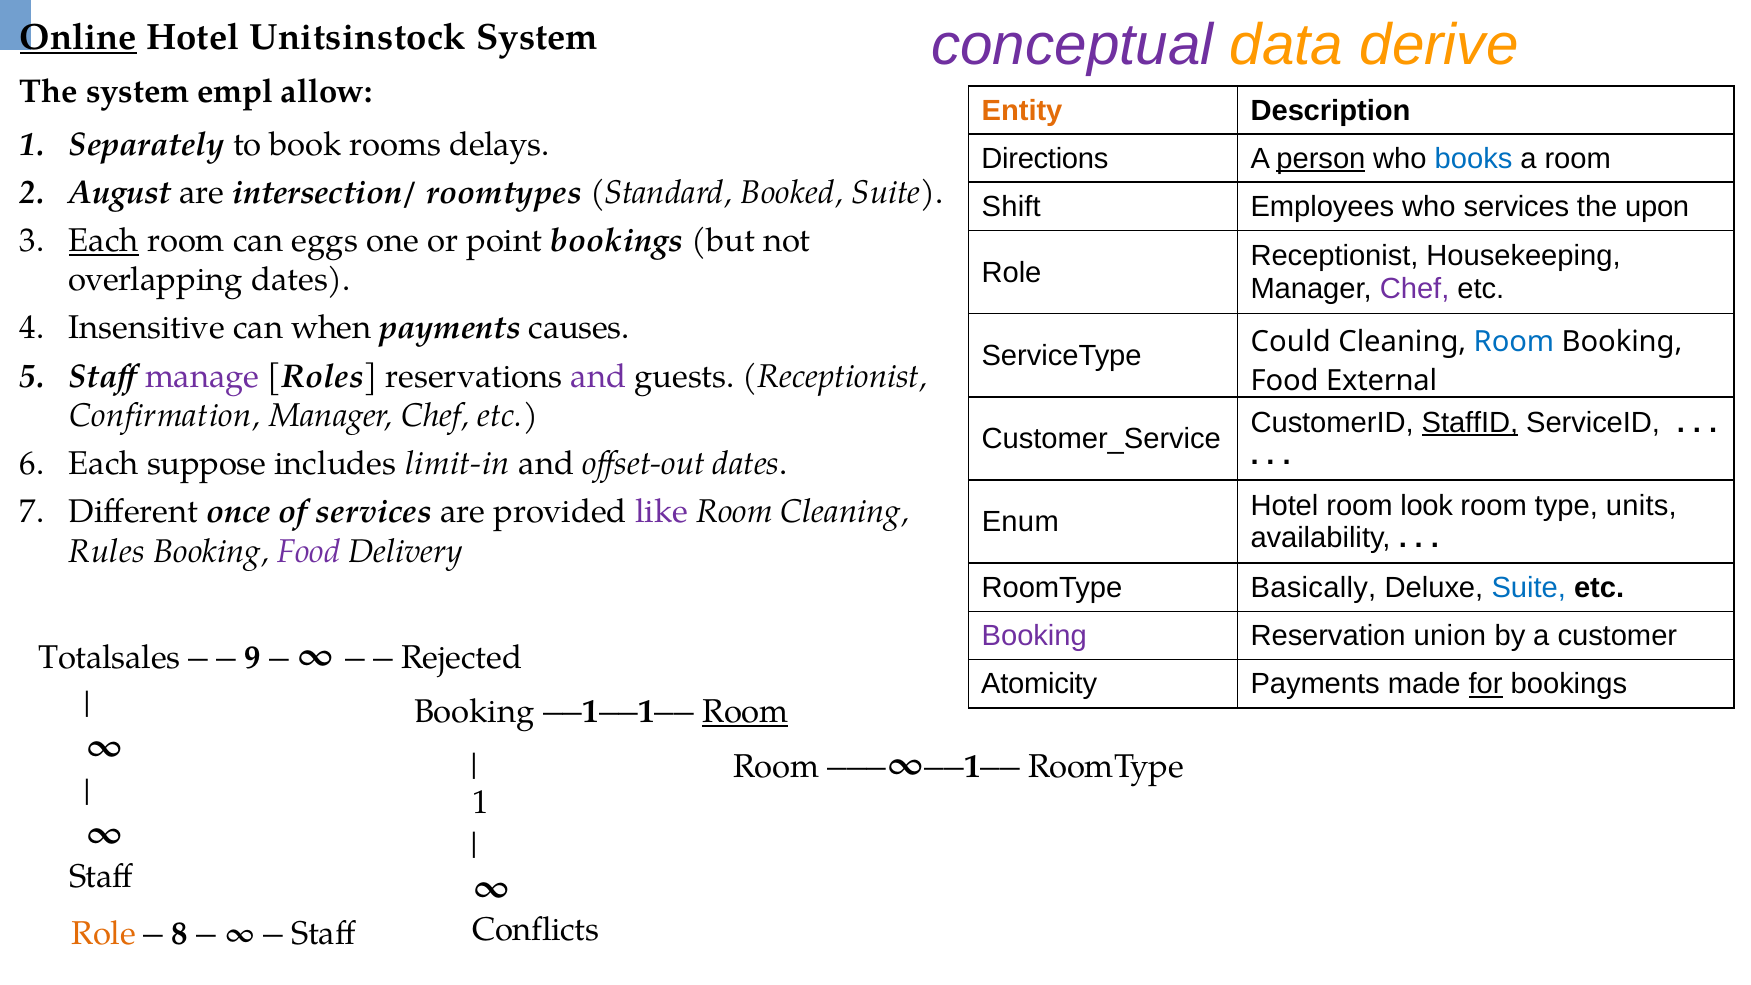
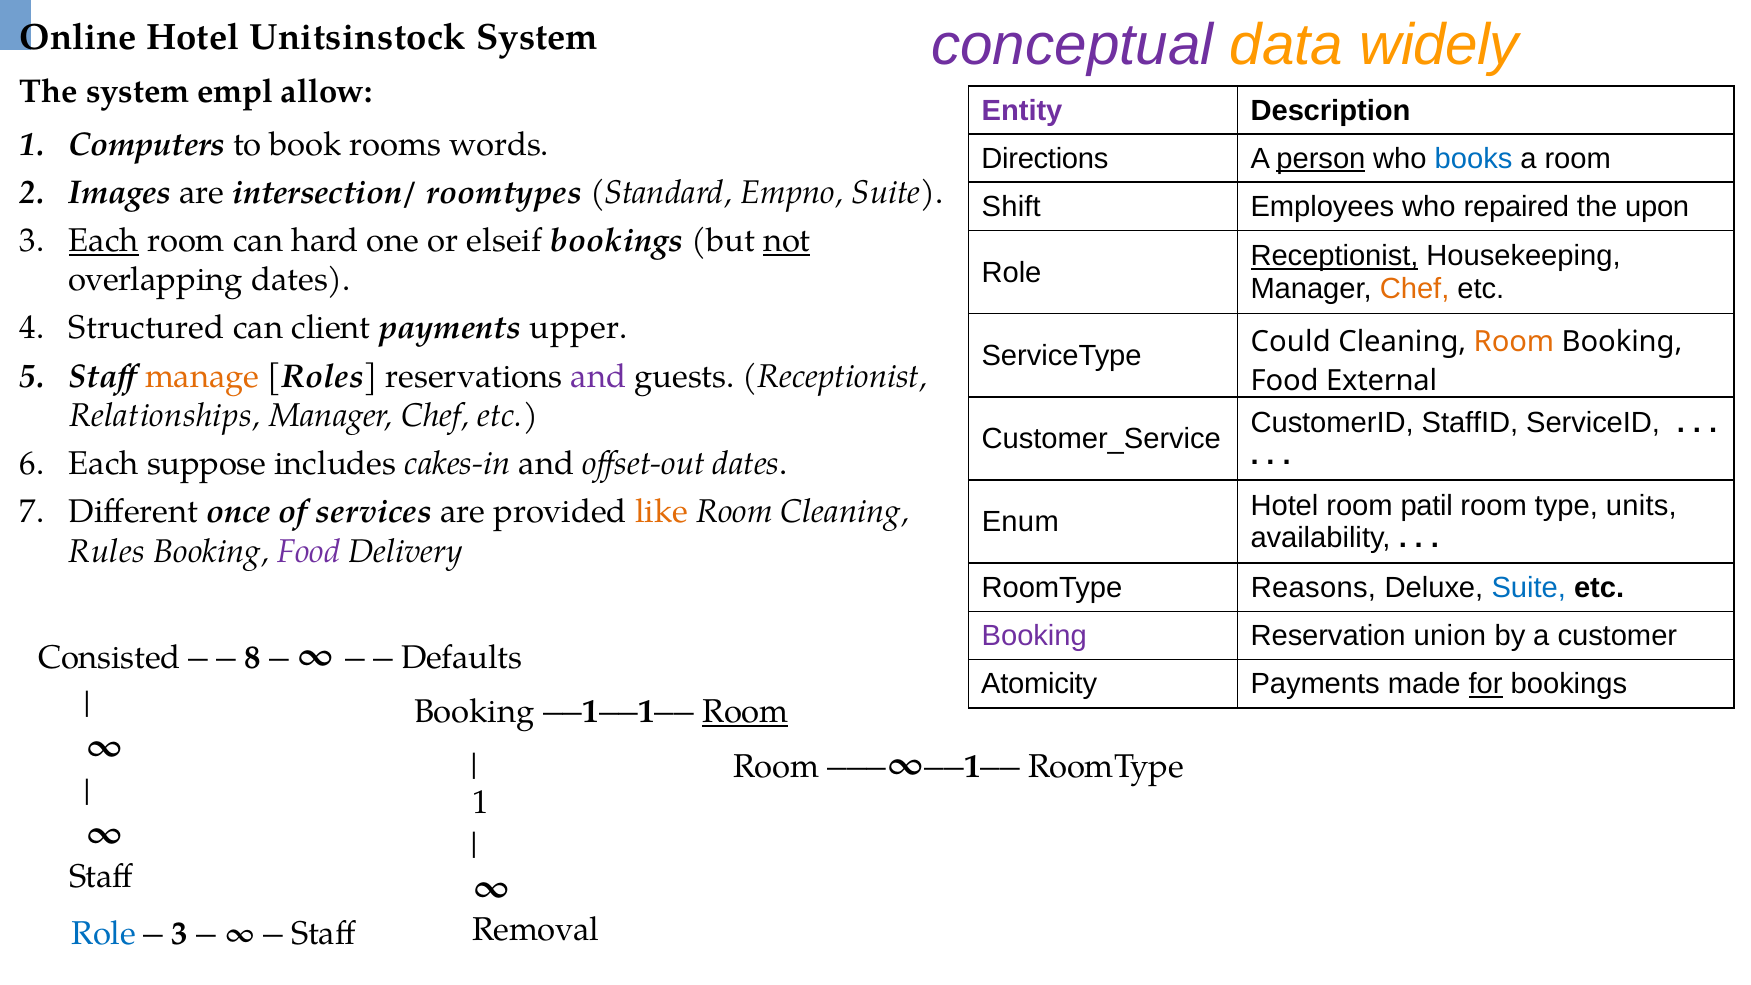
derive: derive -> widely
Online underline: present -> none
Entity colour: orange -> purple
Separately: Separately -> Computers
delays: delays -> words
August: August -> Images
Booked: Booked -> Empno
who services: services -> repaired
eggs: eggs -> hard
point: point -> elseif
not underline: none -> present
Receptionist at (1335, 256) underline: none -> present
Chef at (1415, 289) colour: purple -> orange
Insensitive: Insensitive -> Structured
when: when -> client
causes: causes -> upper
Room at (1514, 342) colour: blue -> orange
manage colour: purple -> orange
Confirmation: Confirmation -> Relationships
StaffID underline: present -> none
limit-in: limit-in -> cakes-in
look: look -> patil
like colour: purple -> orange
Basically: Basically -> Reasons
Totalsales: Totalsales -> Consisted
9: 9 -> 8
Rejected: Rejected -> Defaults
Conflicts: Conflicts -> Removal
Role at (104, 933) colour: orange -> blue
8 at (180, 933): 8 -> 3
